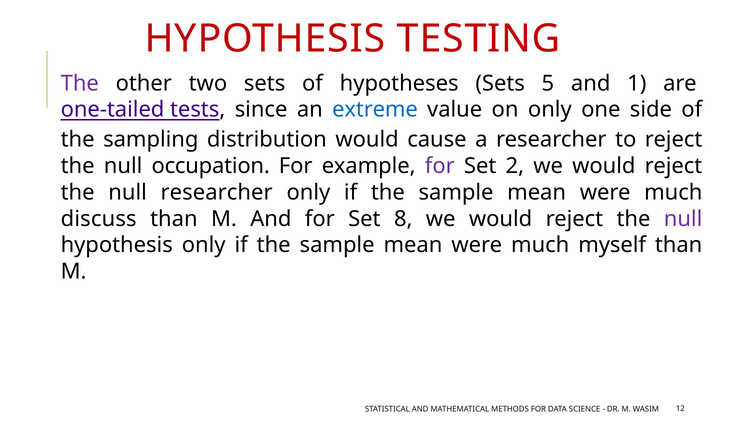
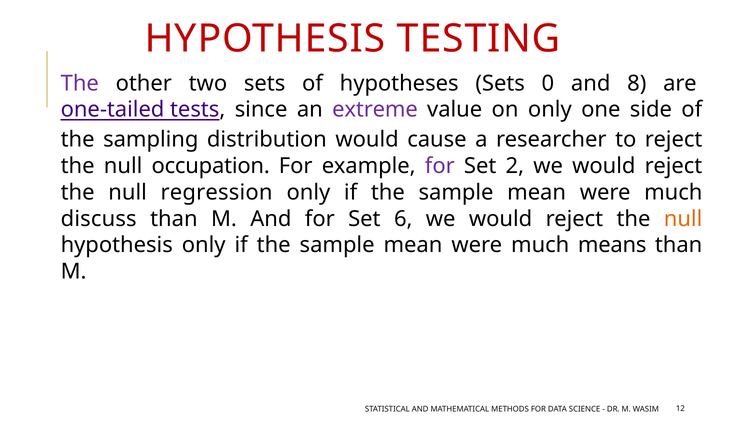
5: 5 -> 0
1: 1 -> 8
extreme colour: blue -> purple
null researcher: researcher -> regression
8: 8 -> 6
null at (683, 219) colour: purple -> orange
myself: myself -> means
